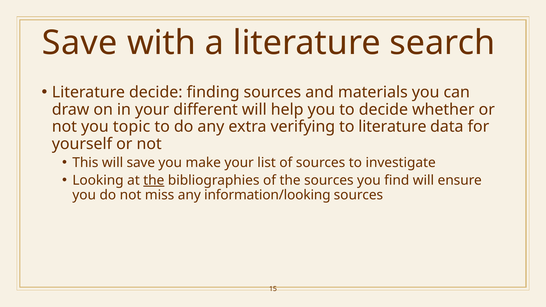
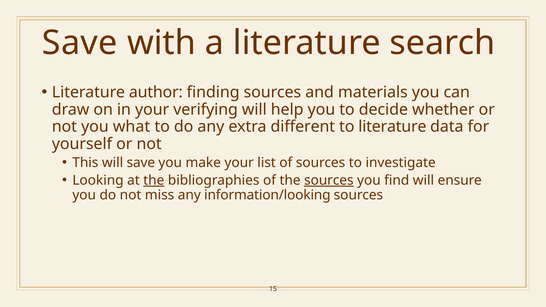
Literature decide: decide -> author
different: different -> verifying
topic: topic -> what
verifying: verifying -> different
sources at (329, 180) underline: none -> present
